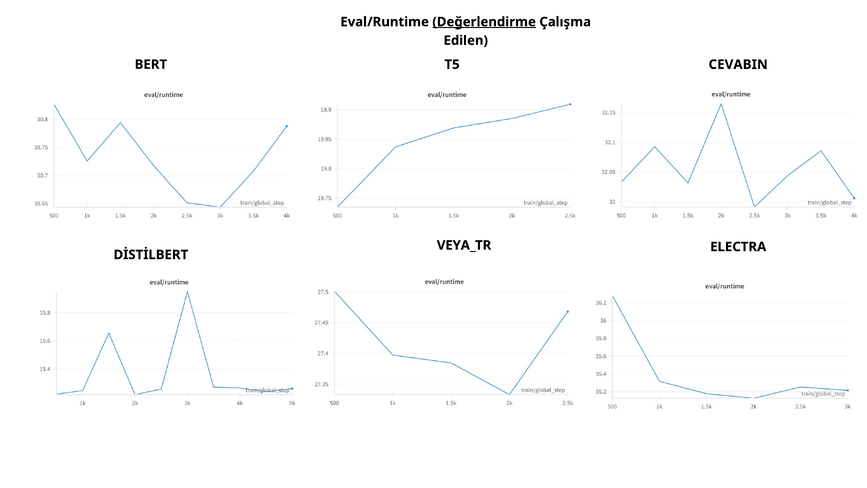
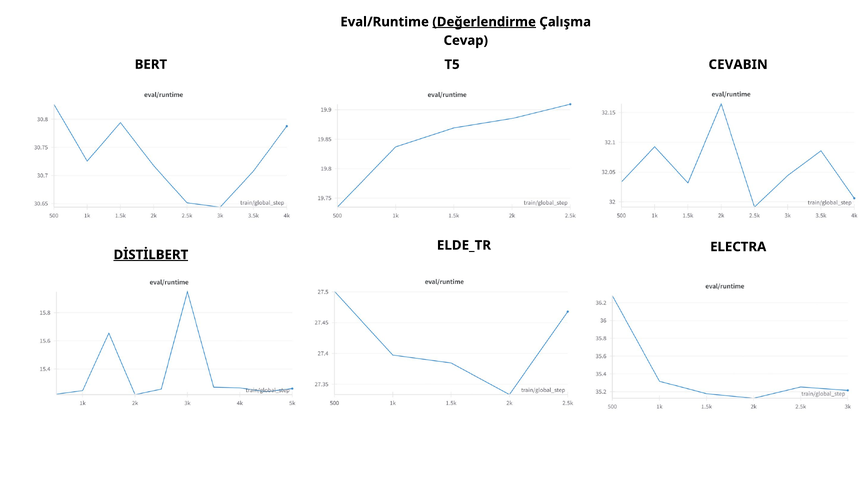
Edilen: Edilen -> Cevap
VEYA_TR: VEYA_TR -> ELDE_TR
DİSTİLBERT underline: none -> present
